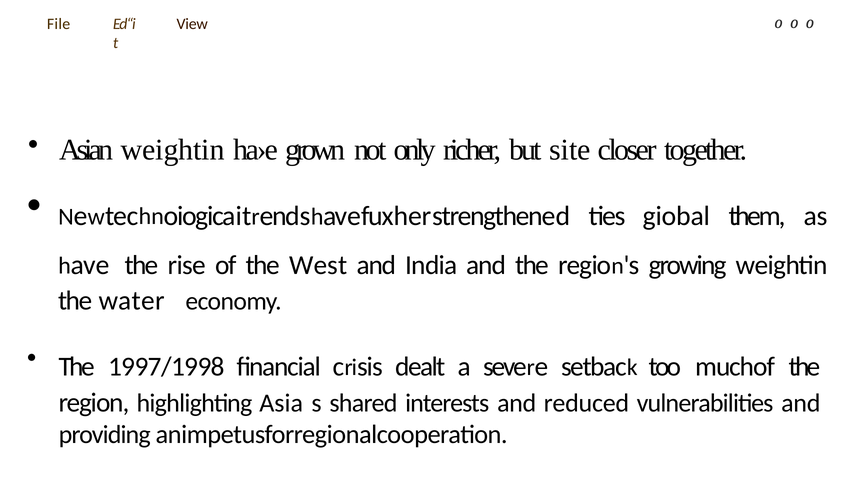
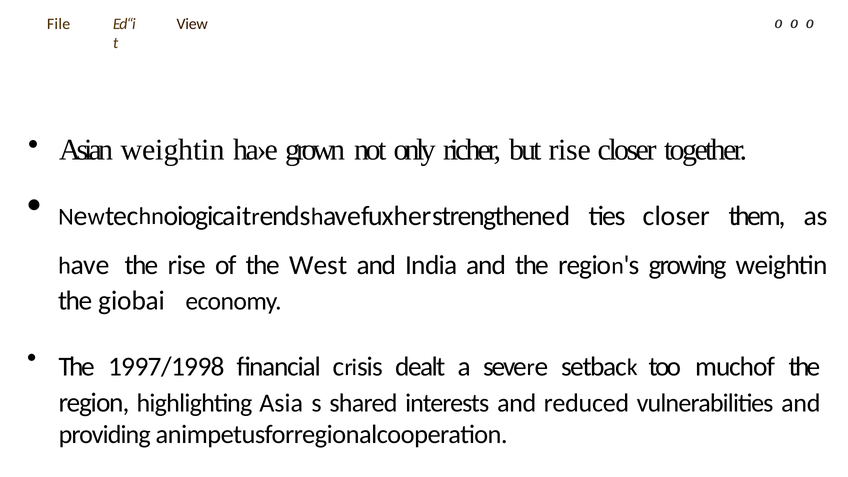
but site: site -> rise
ties giobal: giobal -> closer
water: water -> giobai
